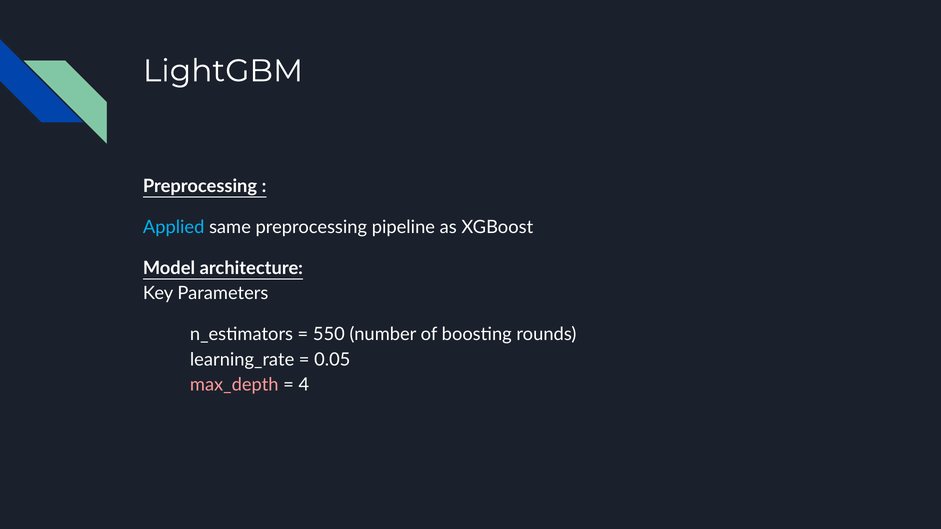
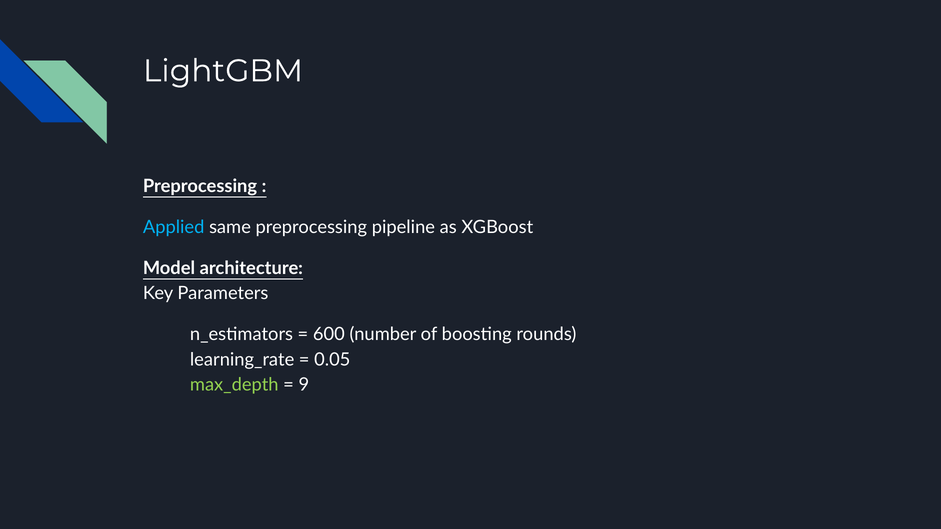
550: 550 -> 600
max_depth colour: pink -> light green
4: 4 -> 9
